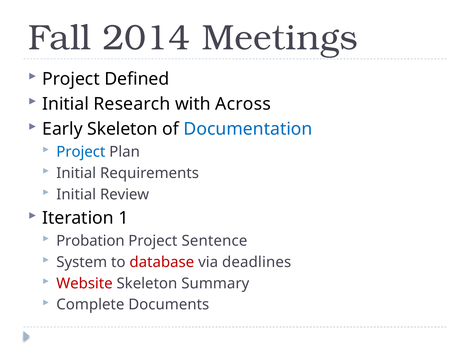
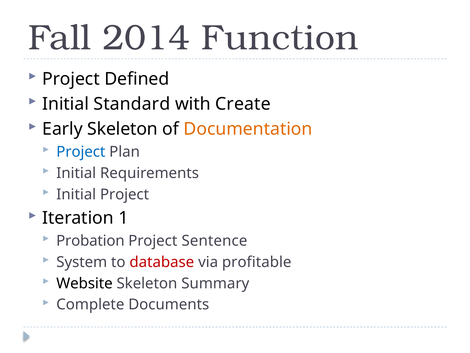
Meetings: Meetings -> Function
Research: Research -> Standard
Across: Across -> Create
Documentation colour: blue -> orange
Initial Review: Review -> Project
deadlines: deadlines -> profitable
Website colour: red -> black
